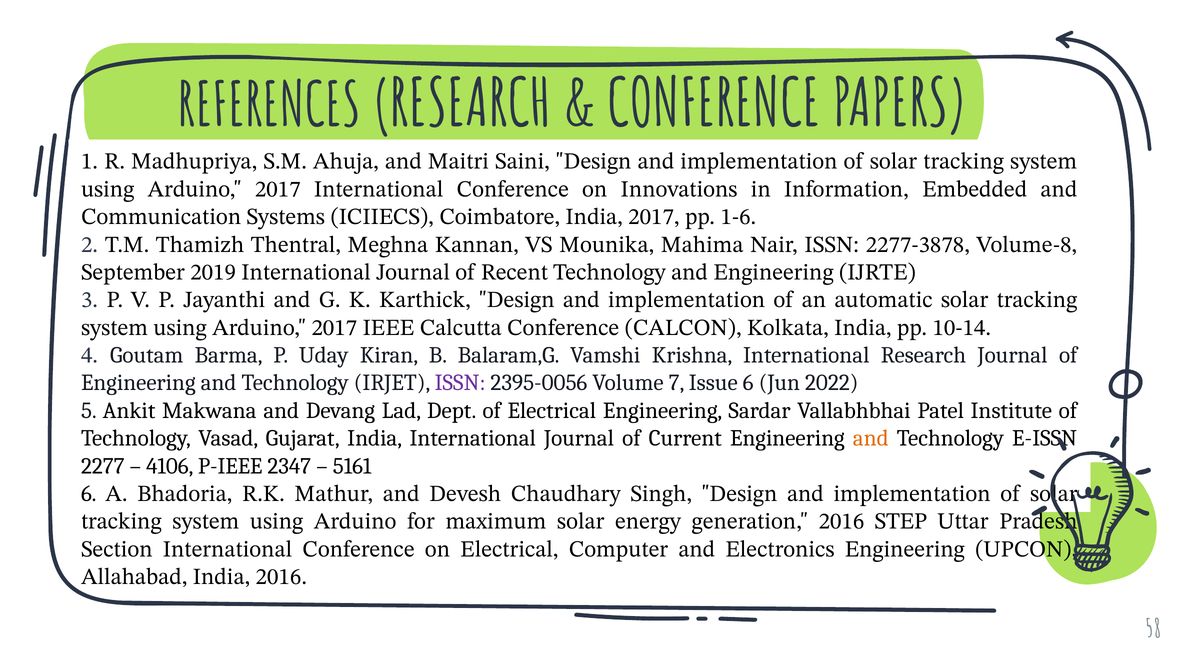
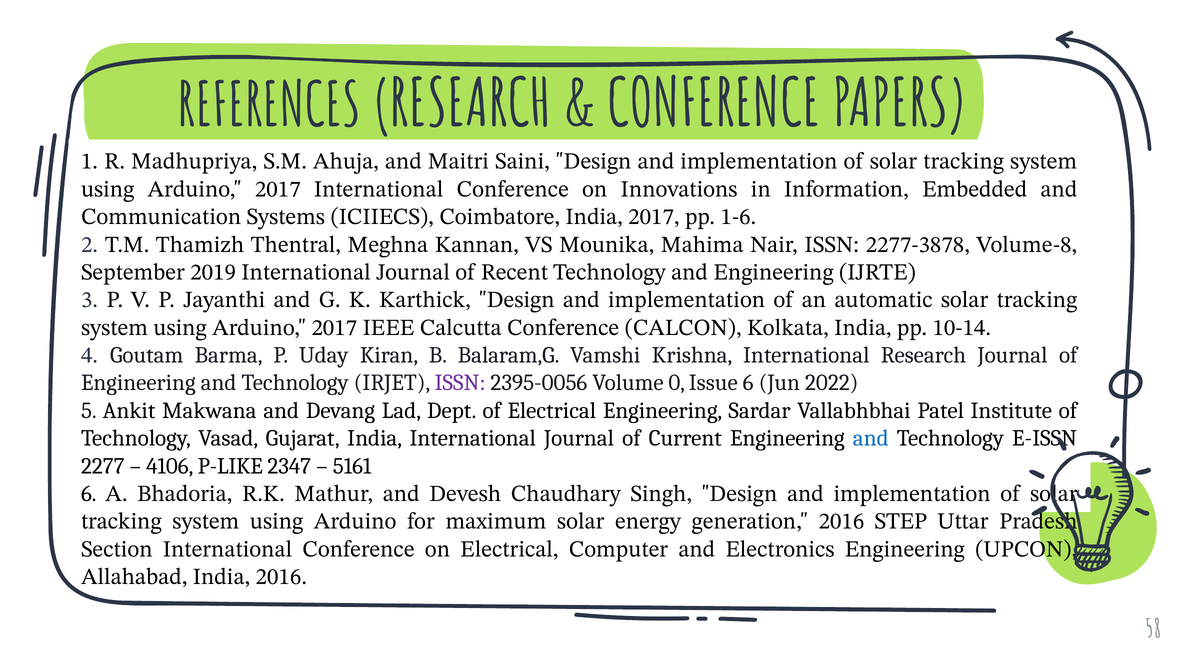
7: 7 -> 0
and at (871, 438) colour: orange -> blue
P-IEEE: P-IEEE -> P-LIKE
